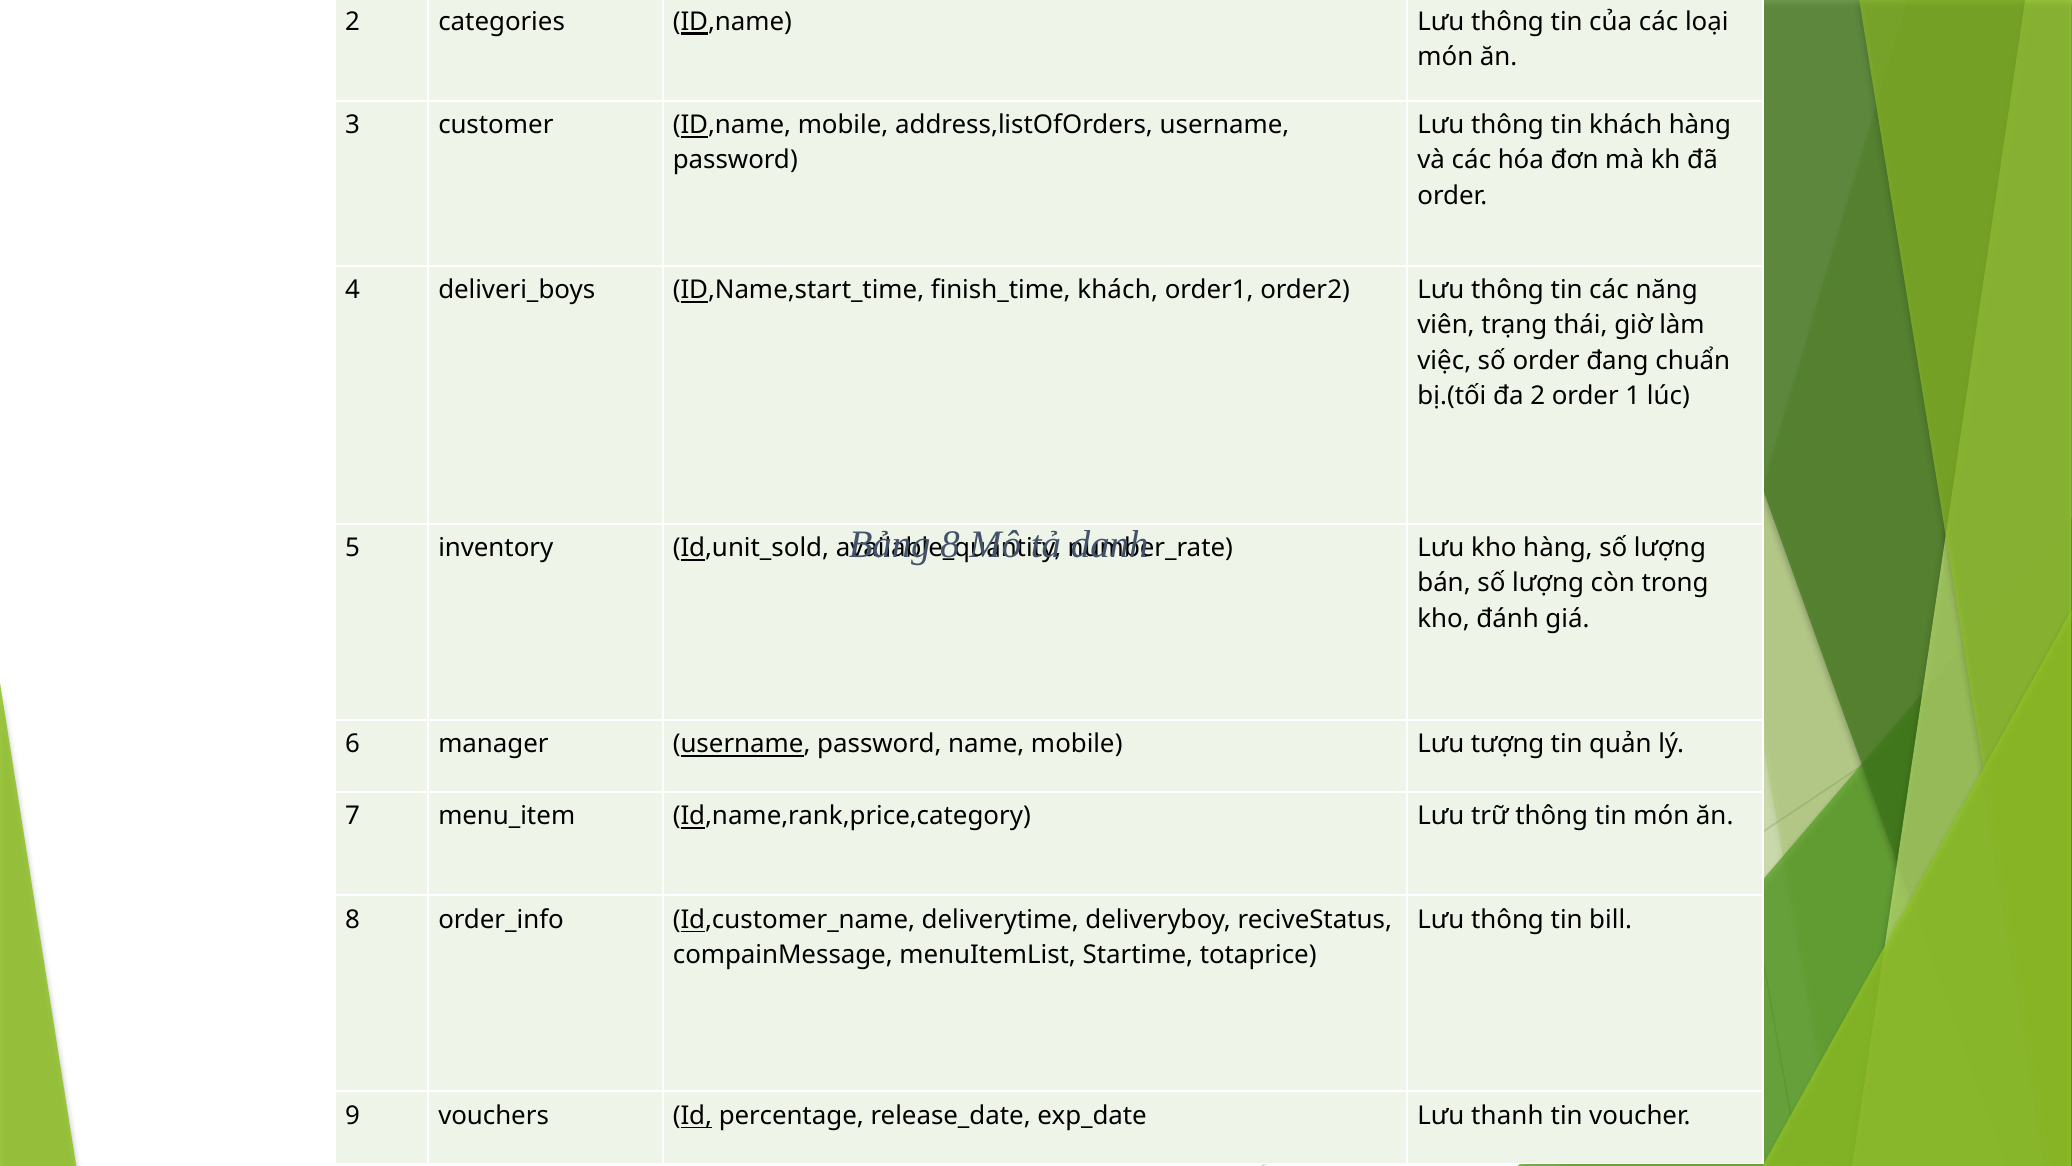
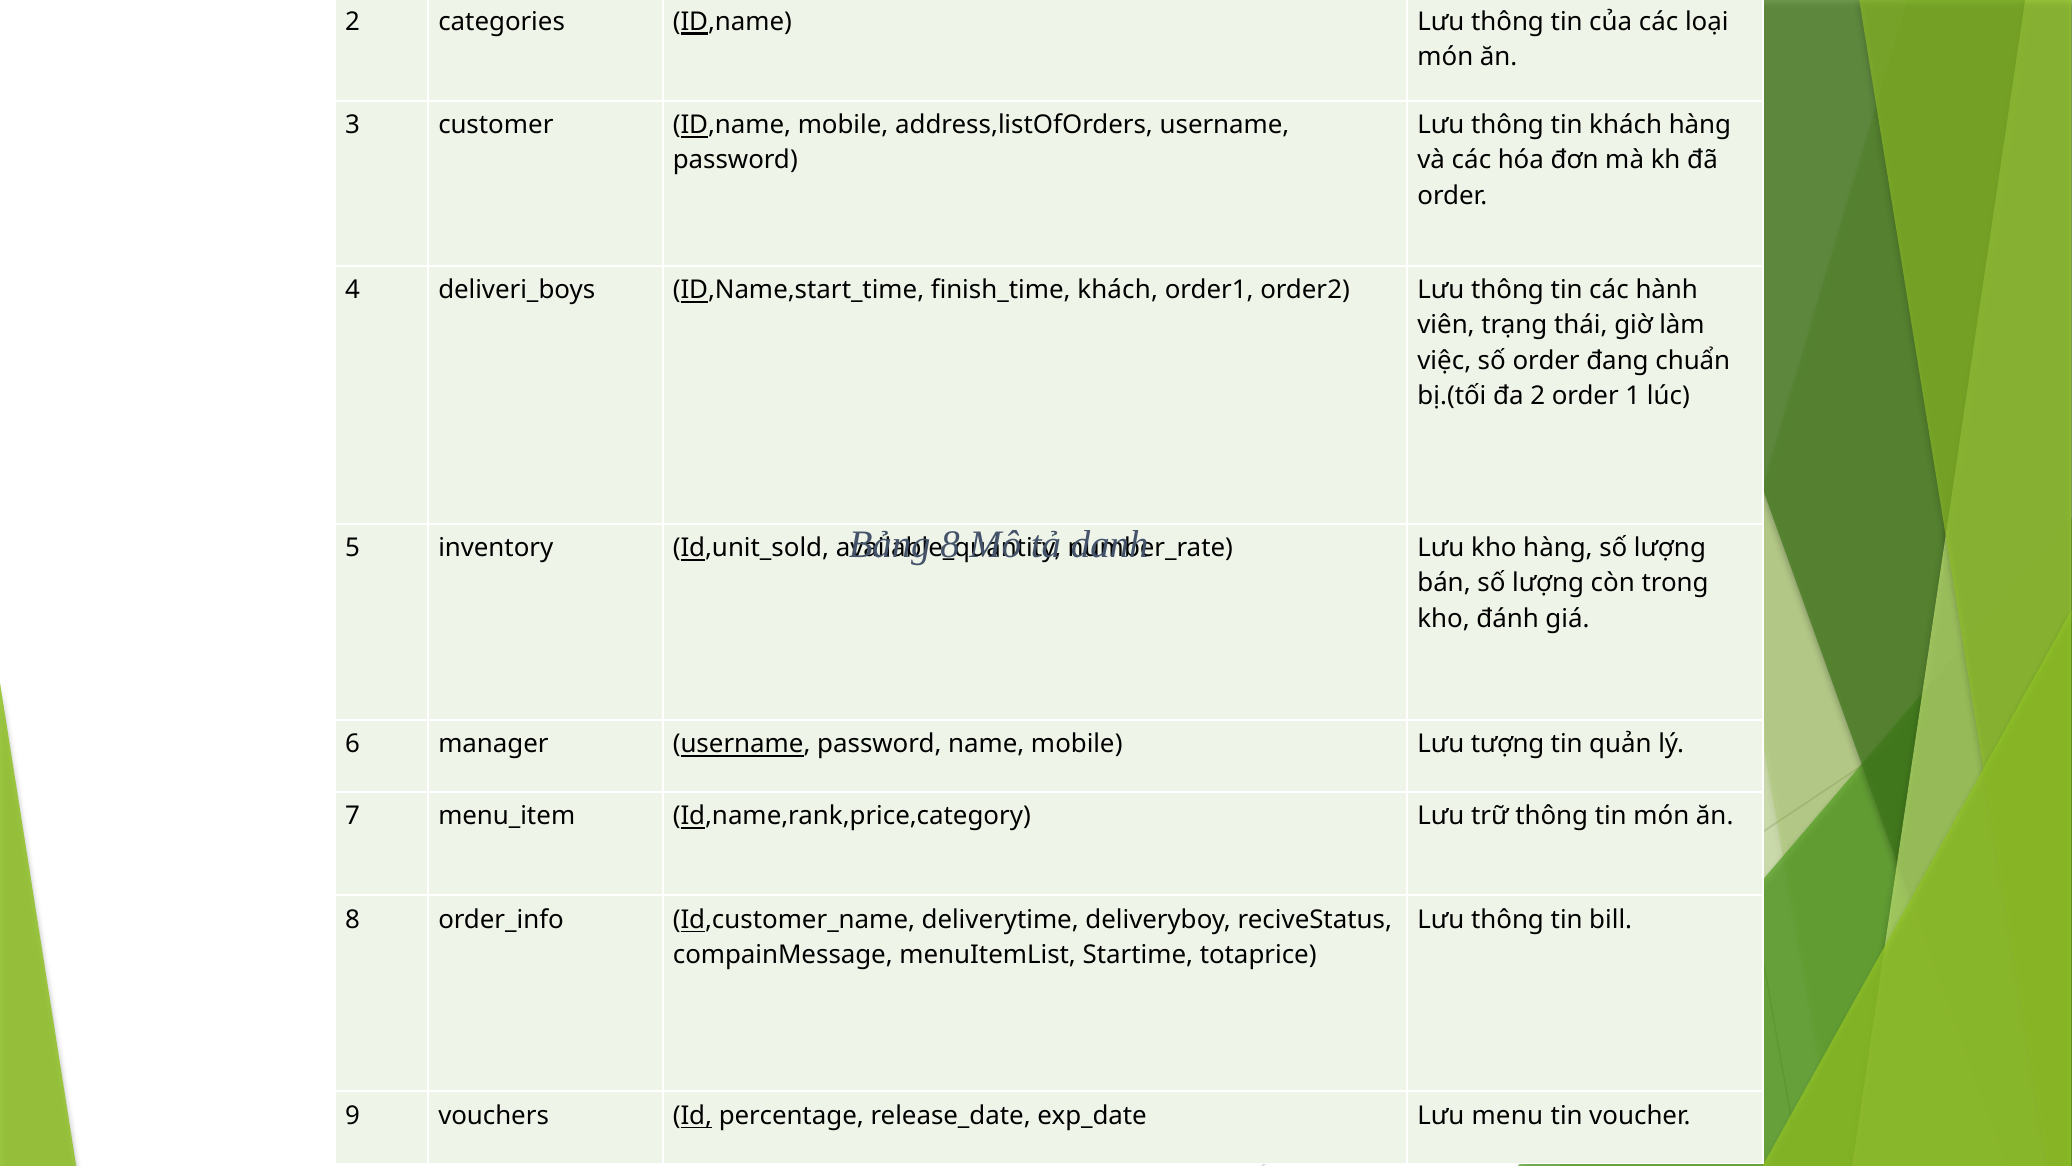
năng: năng -> hành
thanh: thanh -> menu
